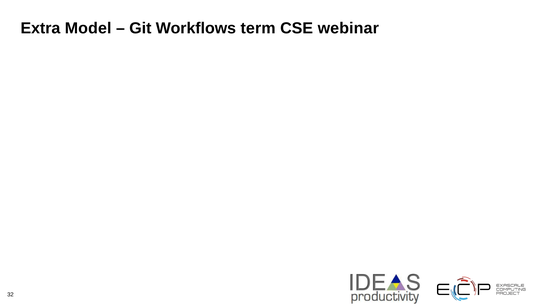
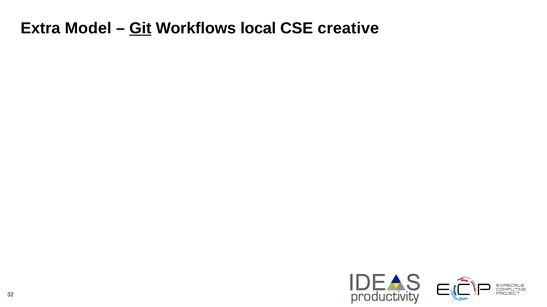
Git underline: none -> present
term: term -> local
webinar: webinar -> creative
